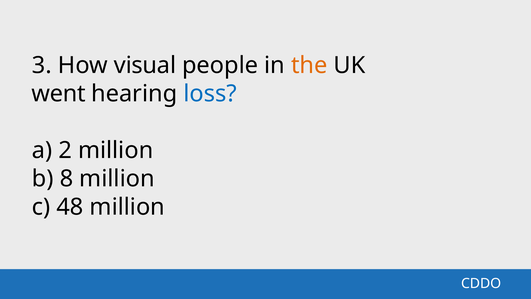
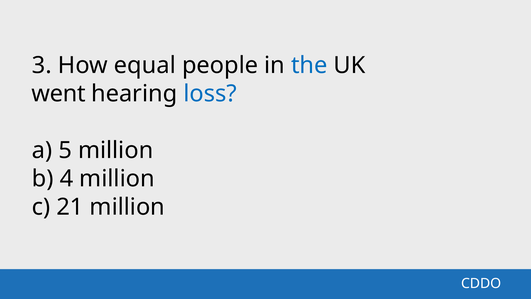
visual: visual -> equal
the colour: orange -> blue
2: 2 -> 5
8: 8 -> 4
48: 48 -> 21
